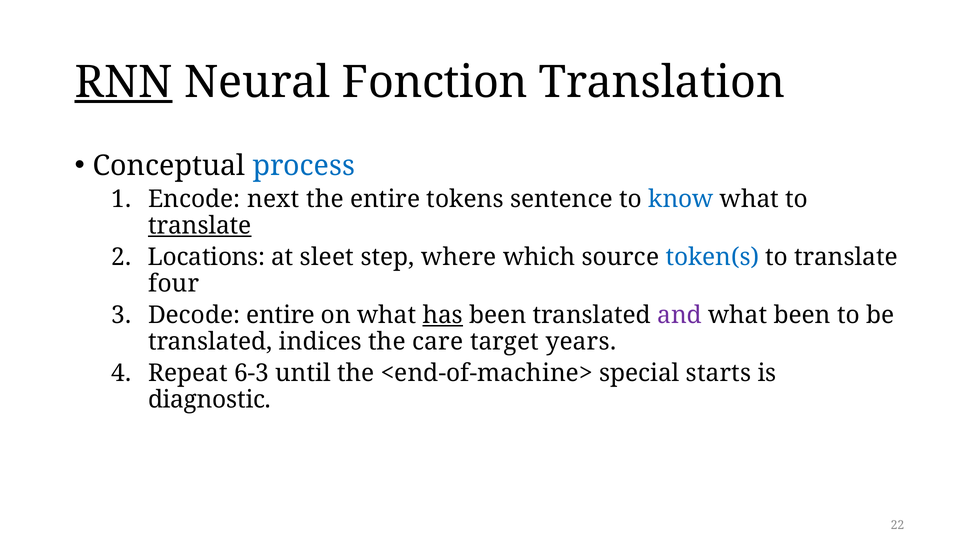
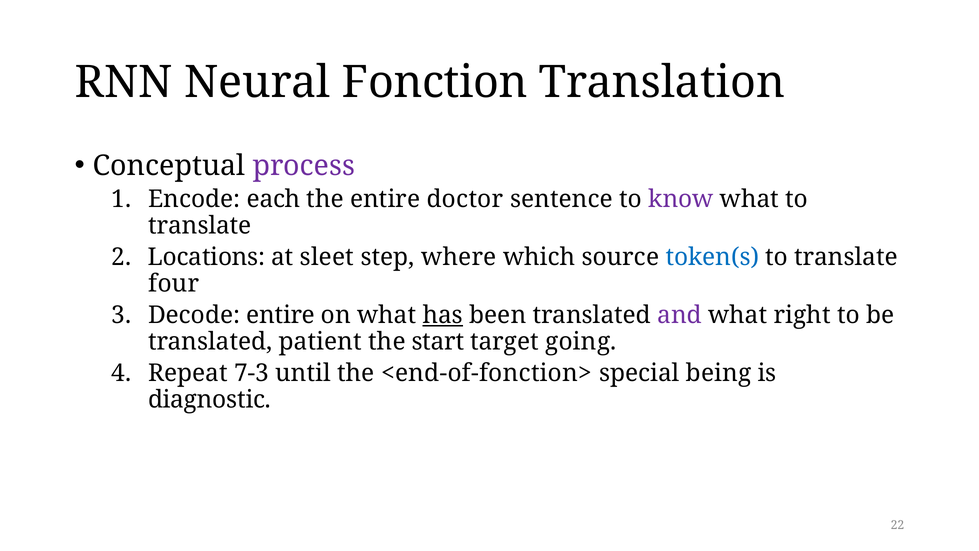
RNN underline: present -> none
process colour: blue -> purple
next: next -> each
tokens: tokens -> doctor
know colour: blue -> purple
translate at (200, 226) underline: present -> none
what been: been -> right
indices: indices -> patient
care: care -> start
years: years -> going
6-3: 6-3 -> 7-3
<end-of-machine>: <end-of-machine> -> <end-of-fonction>
starts: starts -> being
